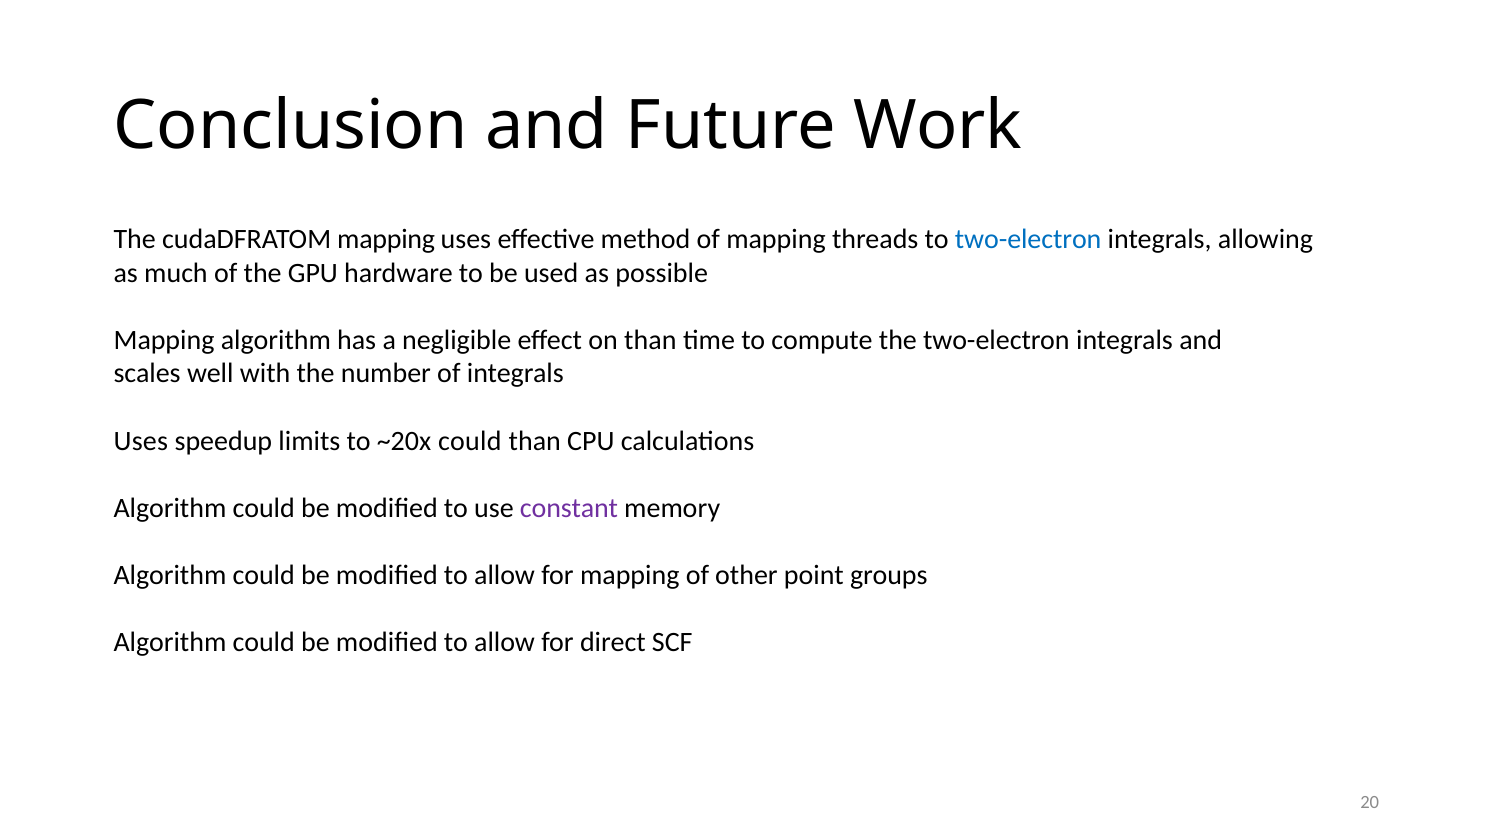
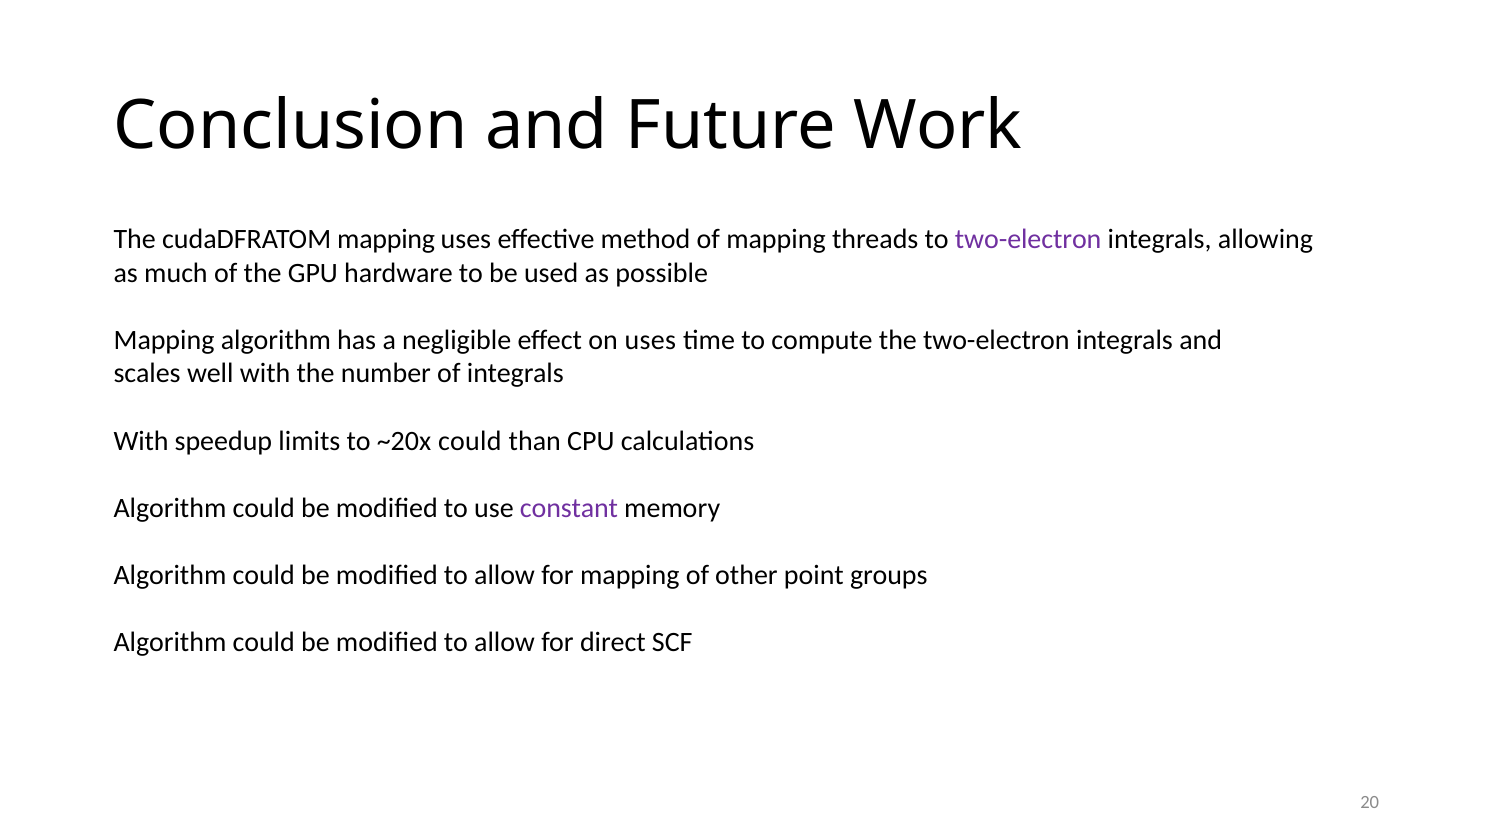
two-electron at (1028, 239) colour: blue -> purple
on than: than -> uses
Uses at (141, 441): Uses -> With
